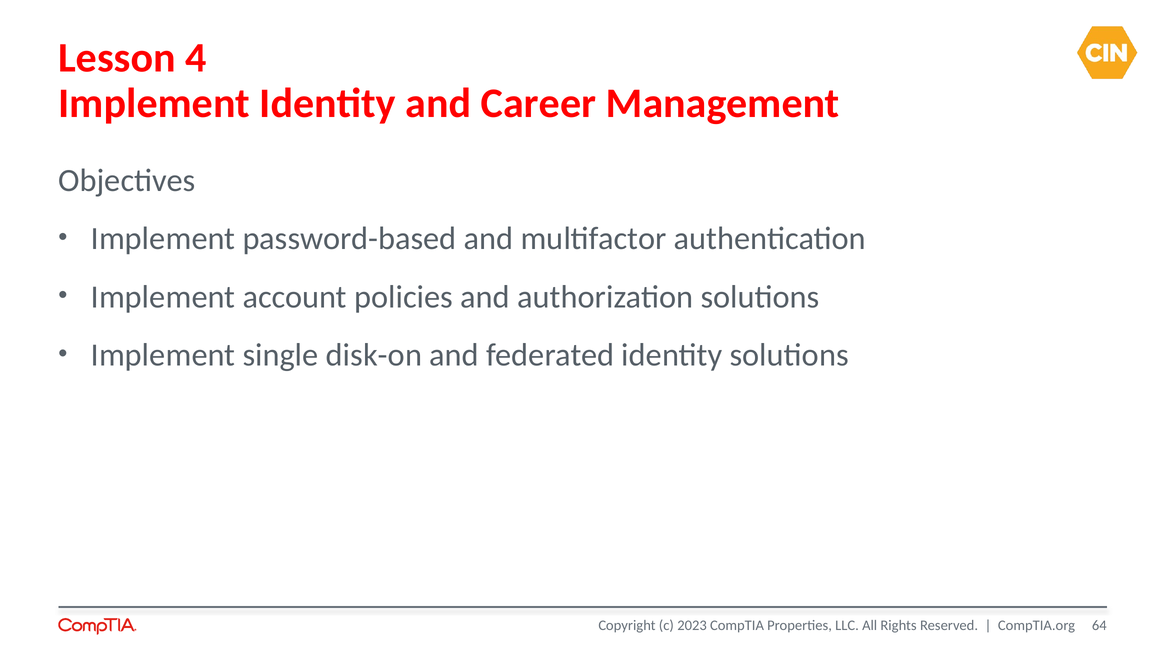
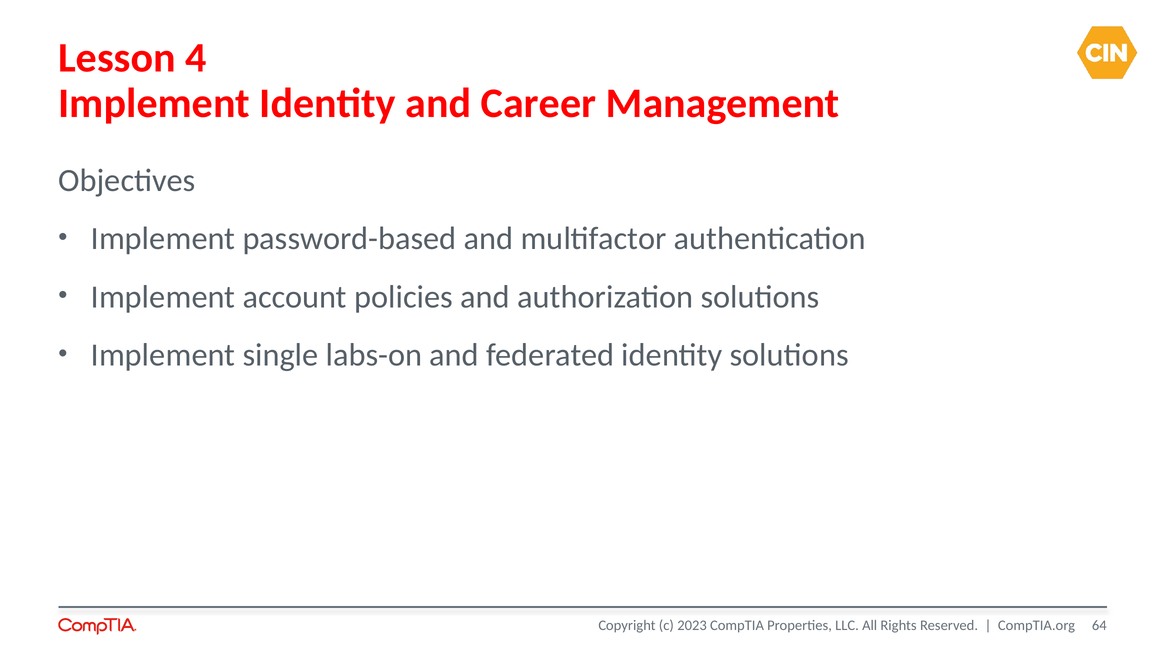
disk-on: disk-on -> labs-on
